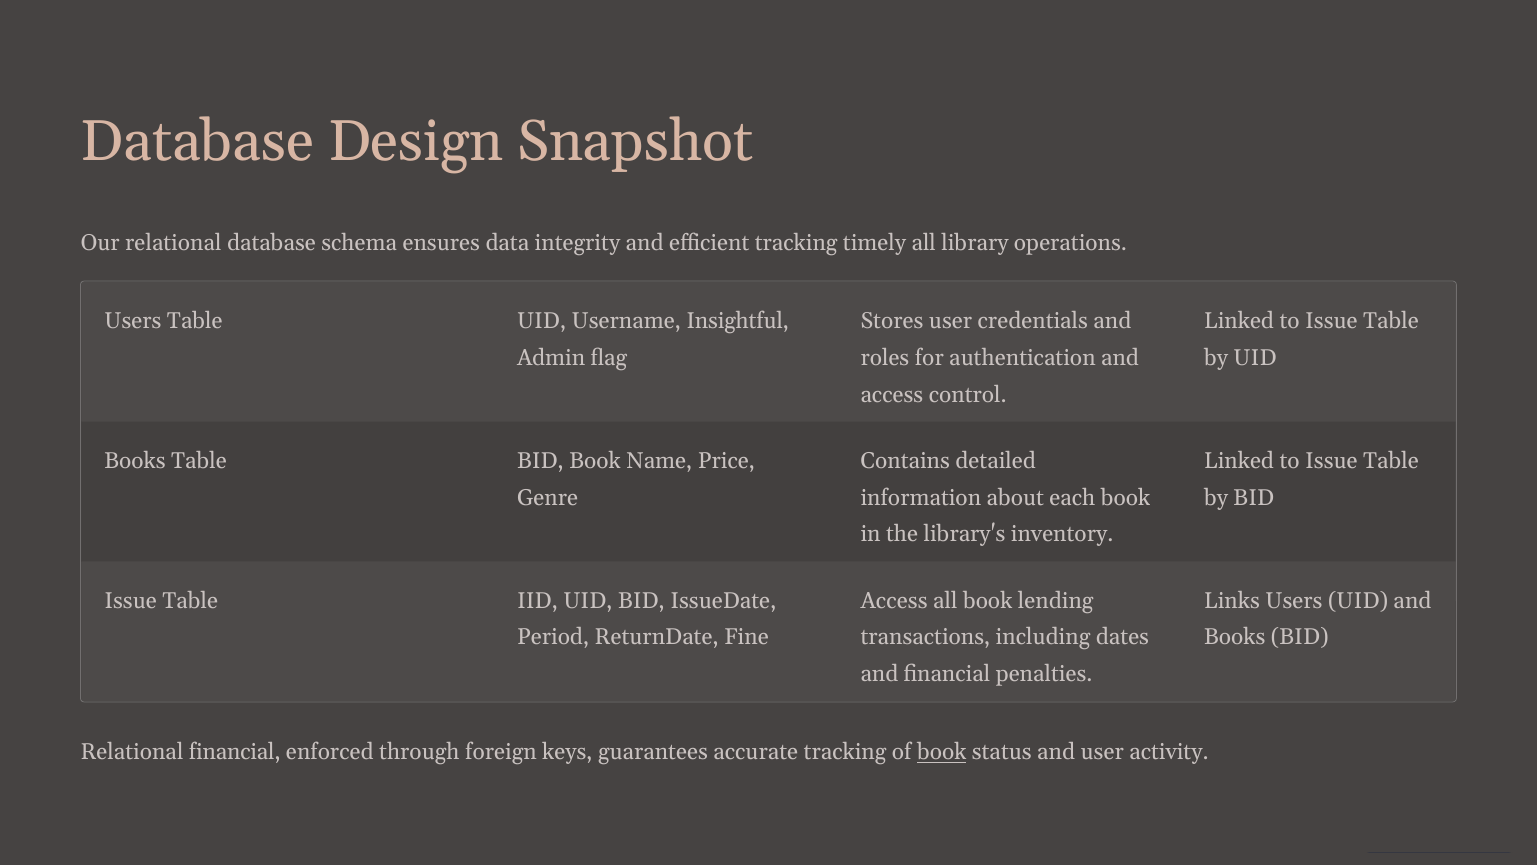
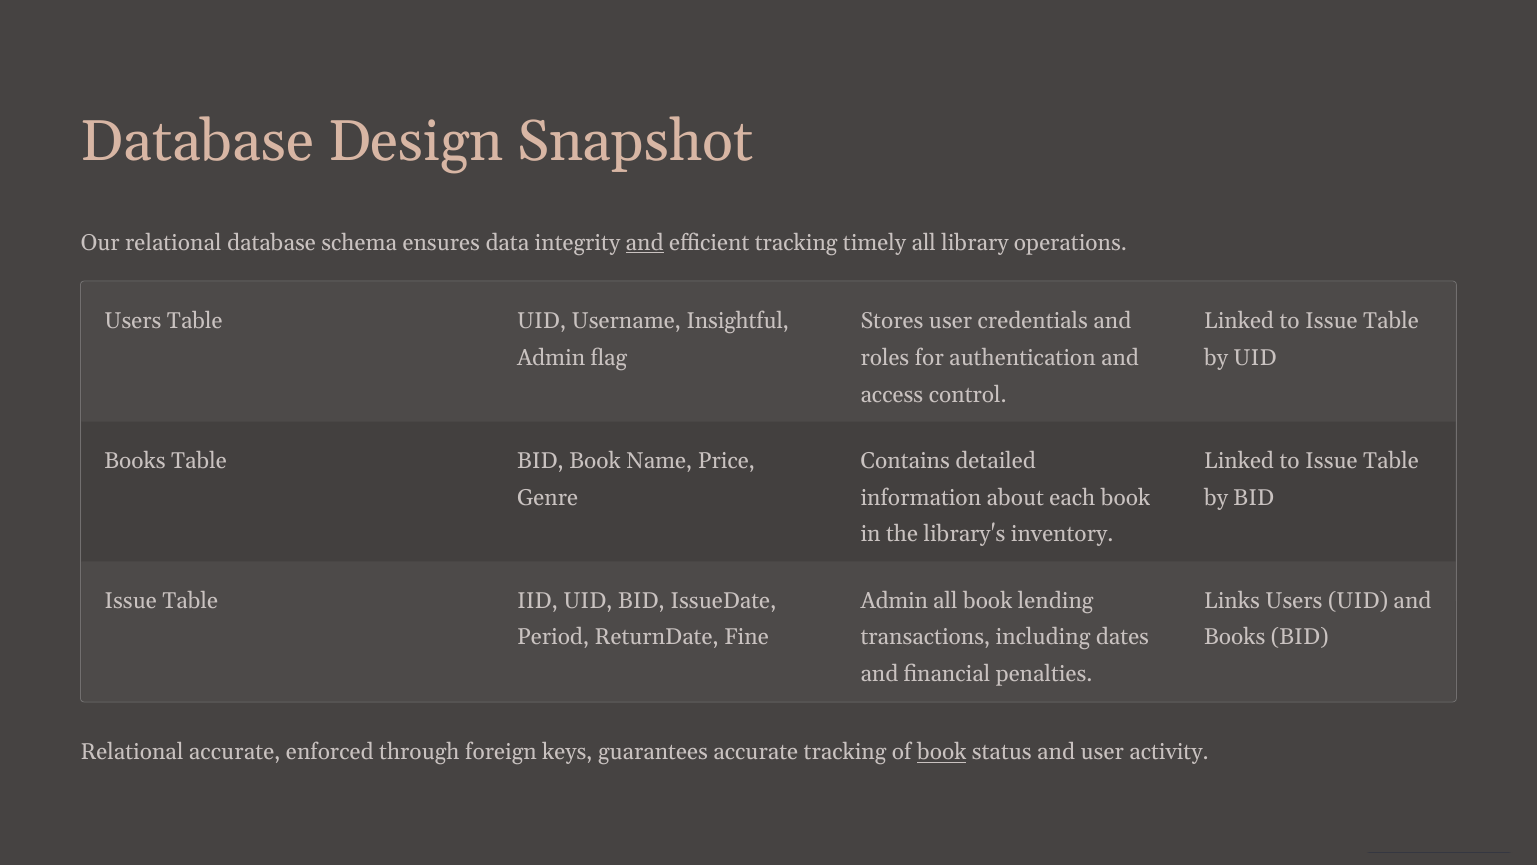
and at (645, 243) underline: none -> present
Access at (894, 600): Access -> Admin
Relational financial: financial -> accurate
